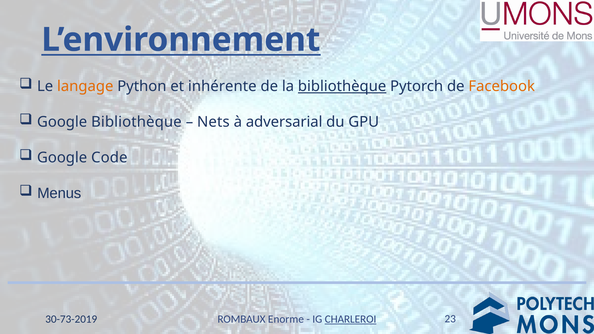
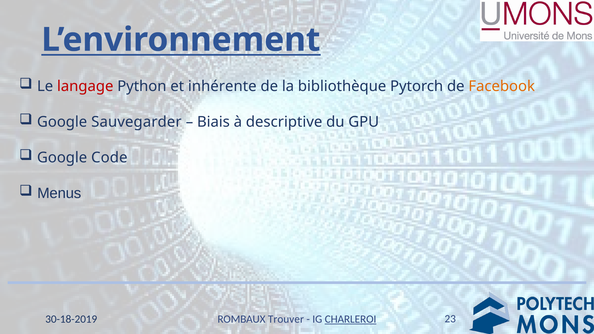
langage colour: orange -> red
bibliothèque at (342, 86) underline: present -> none
Google Bibliothèque: Bibliothèque -> Sauvegarder
Nets: Nets -> Biais
adversarial: adversarial -> descriptive
30-73-2019: 30-73-2019 -> 30-18-2019
Enorme: Enorme -> Trouver
